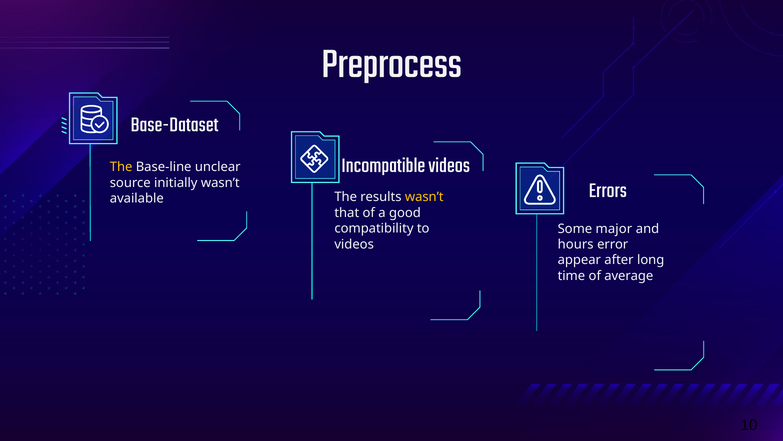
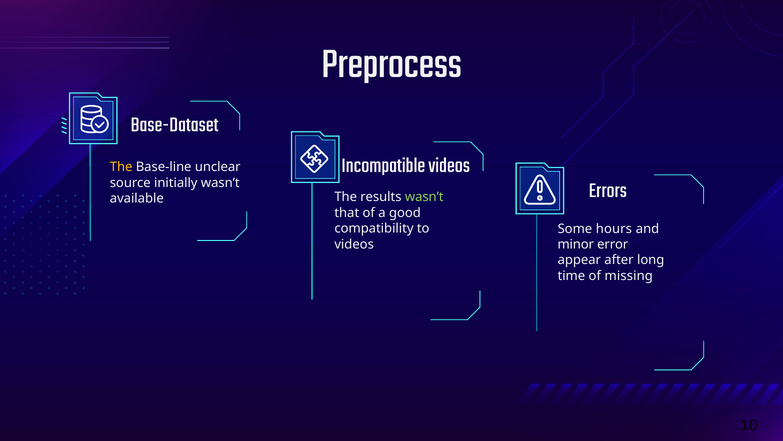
wasn’t at (424, 197) colour: yellow -> light green
major: major -> hours
hours: hours -> minor
average: average -> missing
